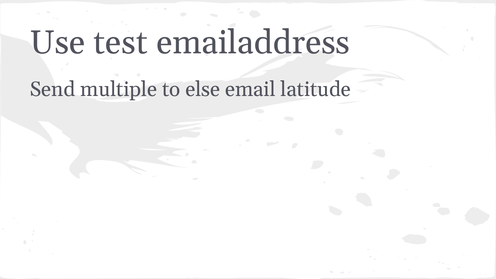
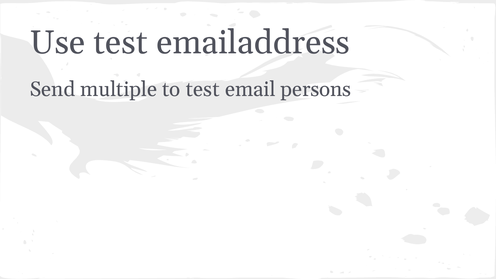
to else: else -> test
latitude: latitude -> persons
